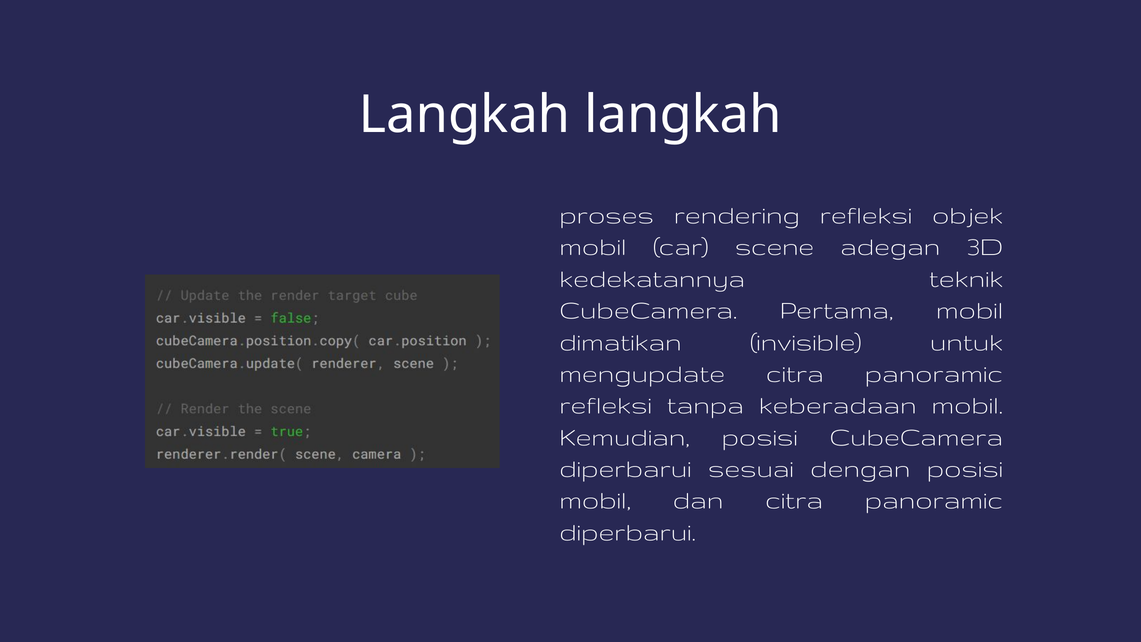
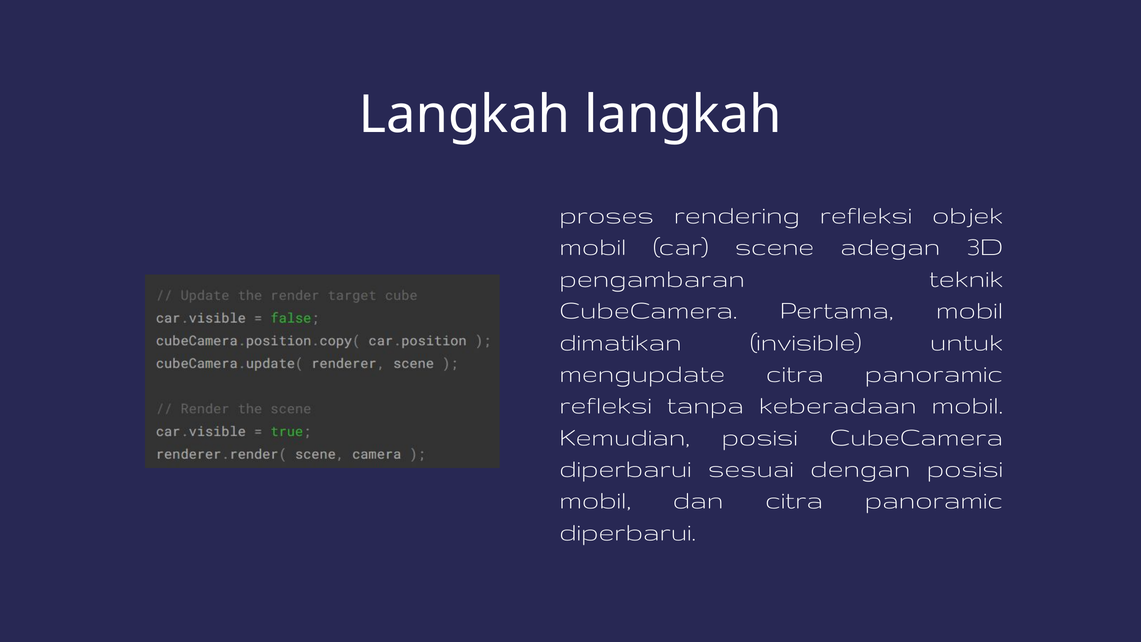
kedekatannya: kedekatannya -> pengambaran
